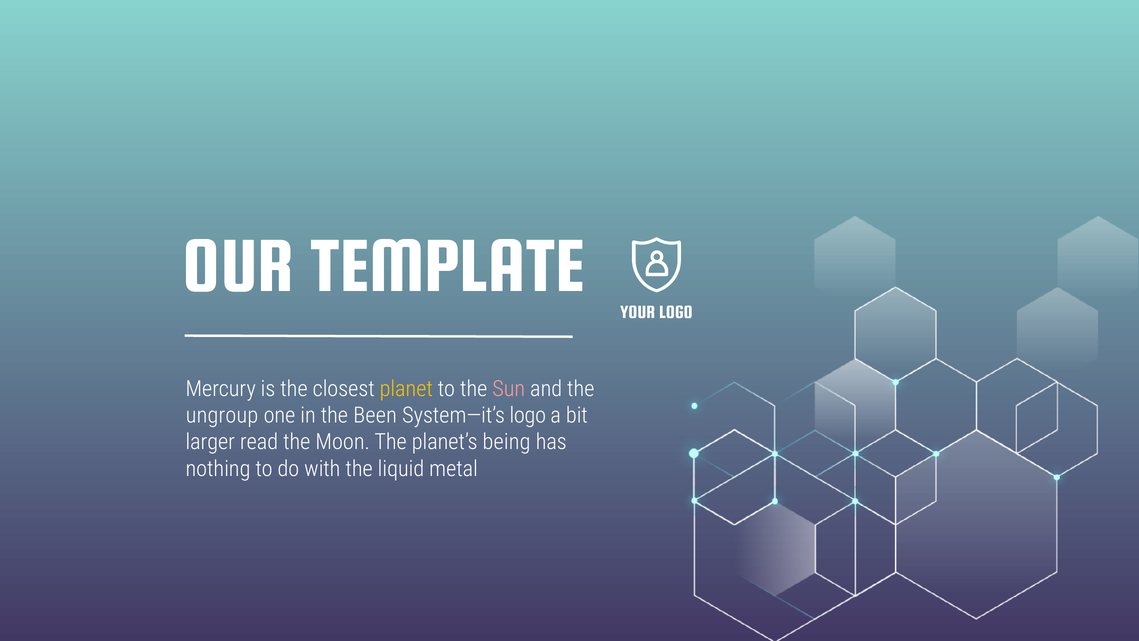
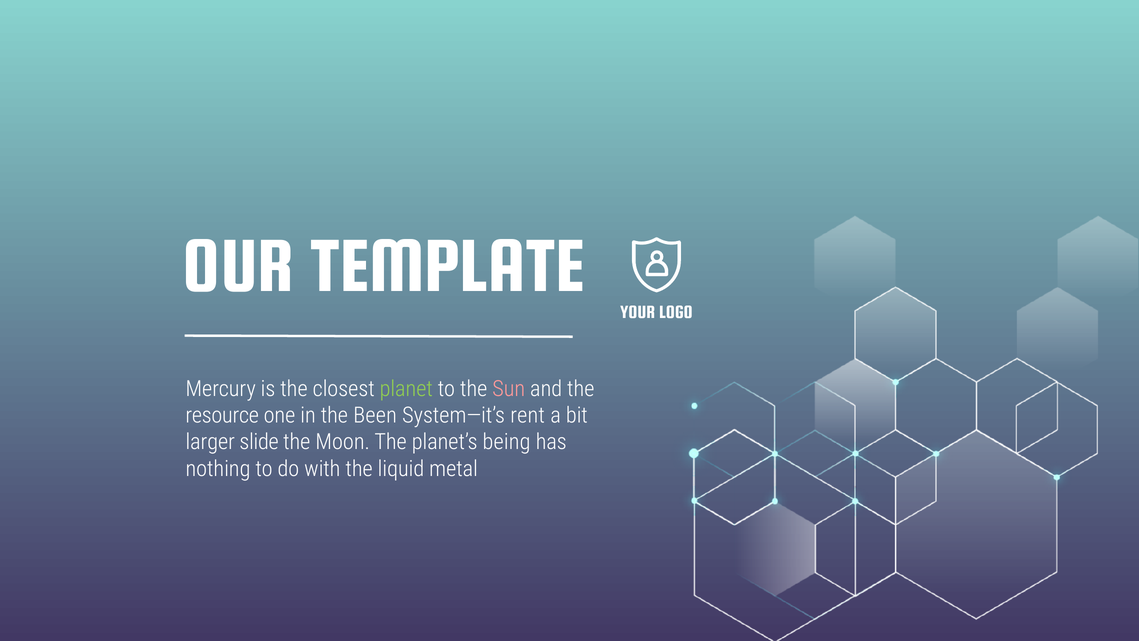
planet colour: yellow -> light green
ungroup: ungroup -> resource
System—it’s logo: logo -> rent
read: read -> slide
